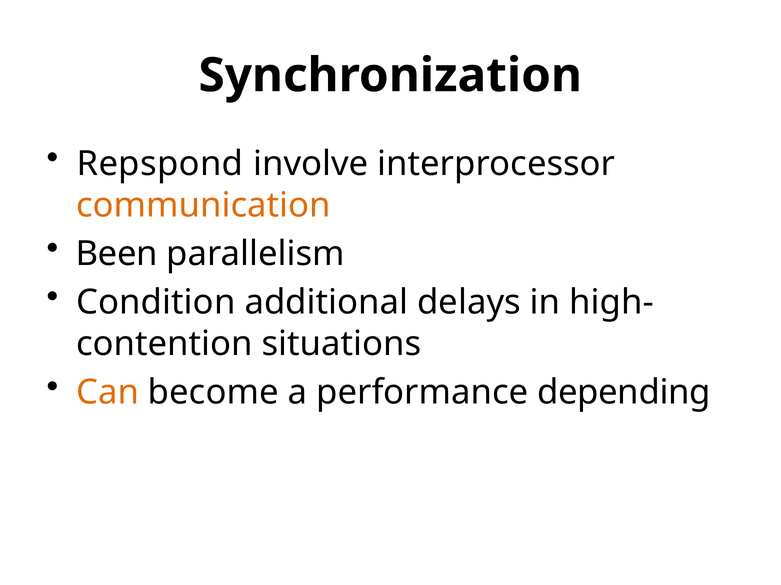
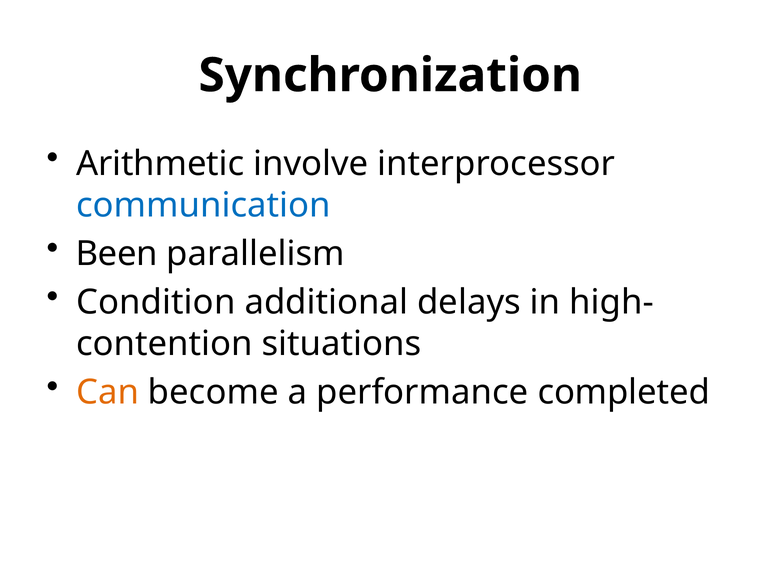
Repspond: Repspond -> Arithmetic
communication colour: orange -> blue
depending: depending -> completed
